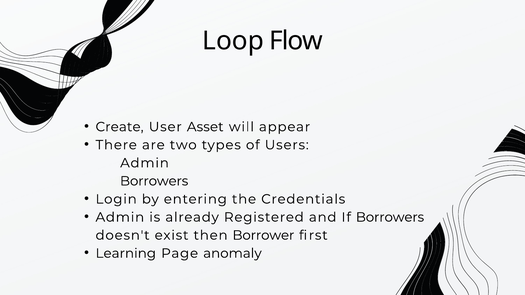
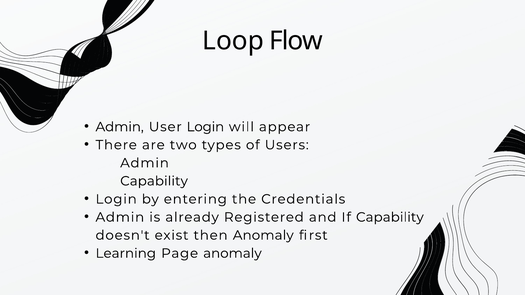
Create at (120, 127): Create -> Admin
User Asset: Asset -> Login
Borrowers at (154, 181): Borrowers -> Capability
If Borrowers: Borrowers -> Capability
then Borrower: Borrower -> Anomaly
